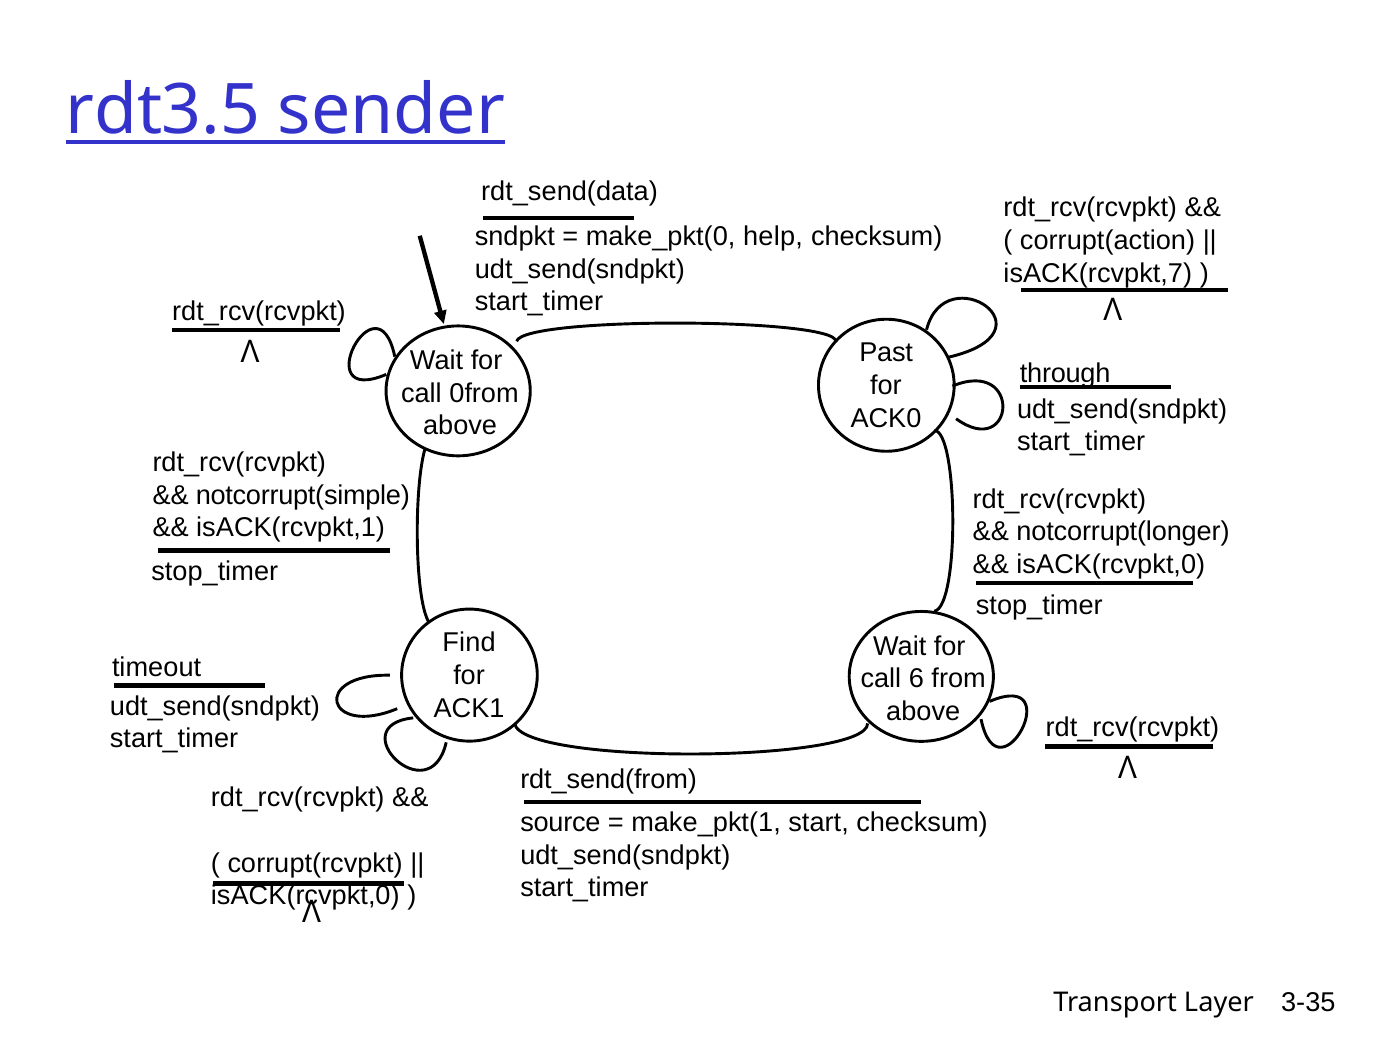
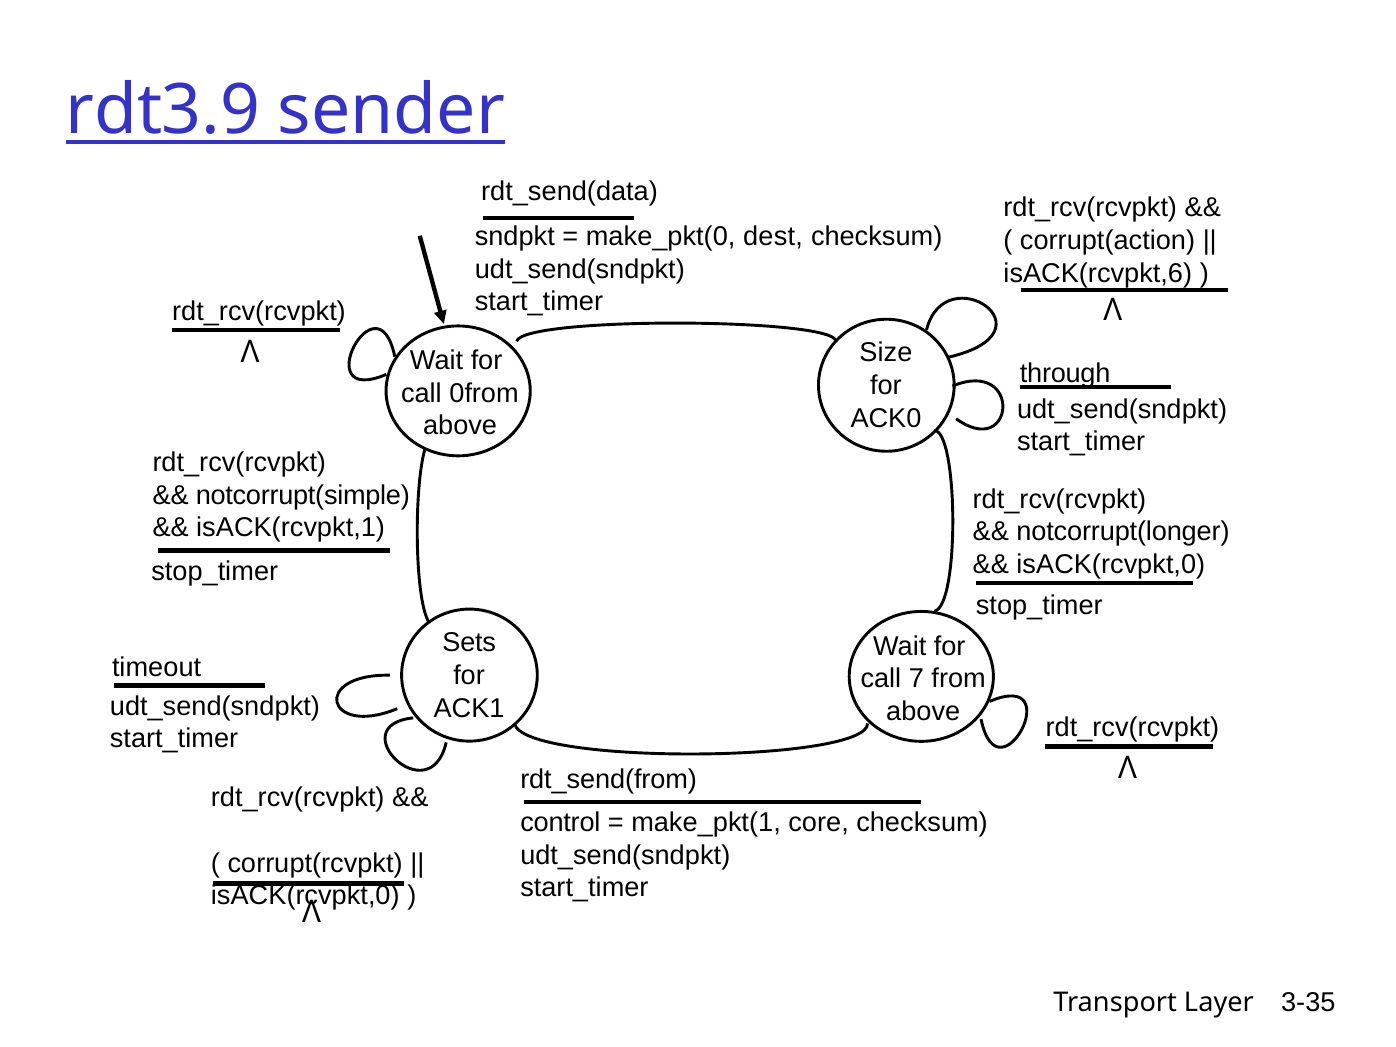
rdt3.5: rdt3.5 -> rdt3.9
help: help -> dest
isACK(rcvpkt,7: isACK(rcvpkt,7 -> isACK(rcvpkt,6
Past: Past -> Size
Find: Find -> Sets
6: 6 -> 7
source: source -> control
start: start -> core
